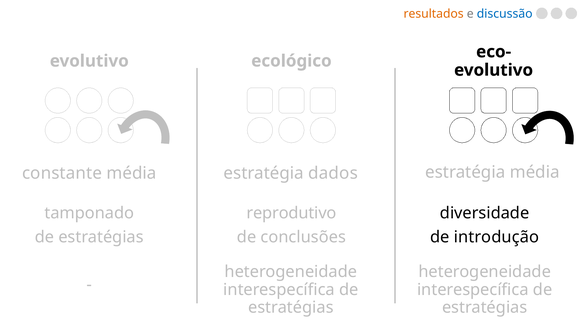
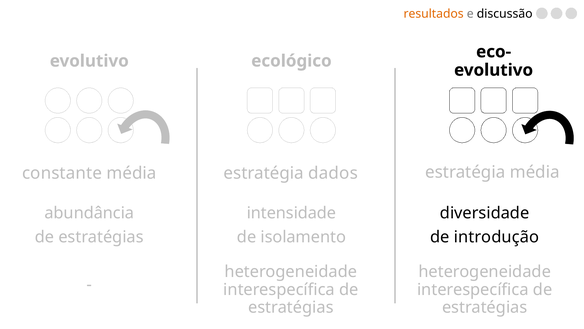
discussão colour: blue -> black
tamponado: tamponado -> abundância
reprodutivo: reprodutivo -> intensidade
conclusões: conclusões -> isolamento
